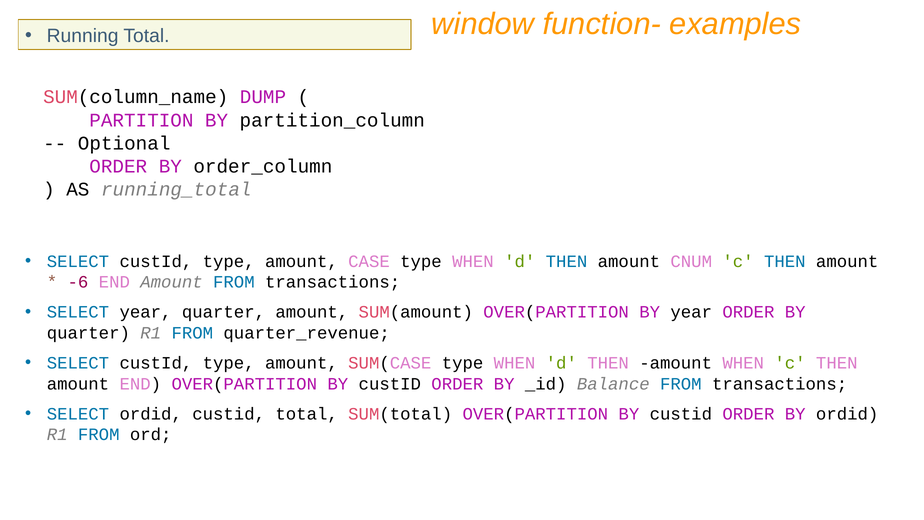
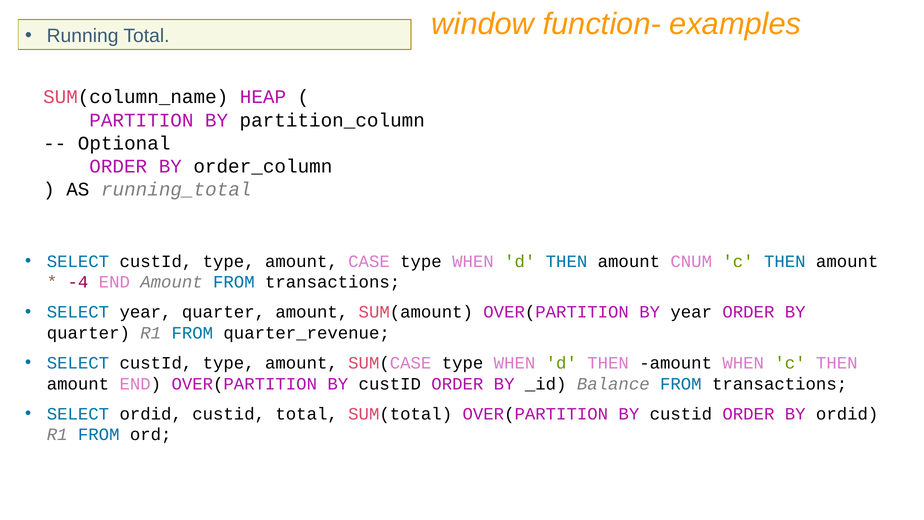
DUMP: DUMP -> HEAP
-6: -6 -> -4
